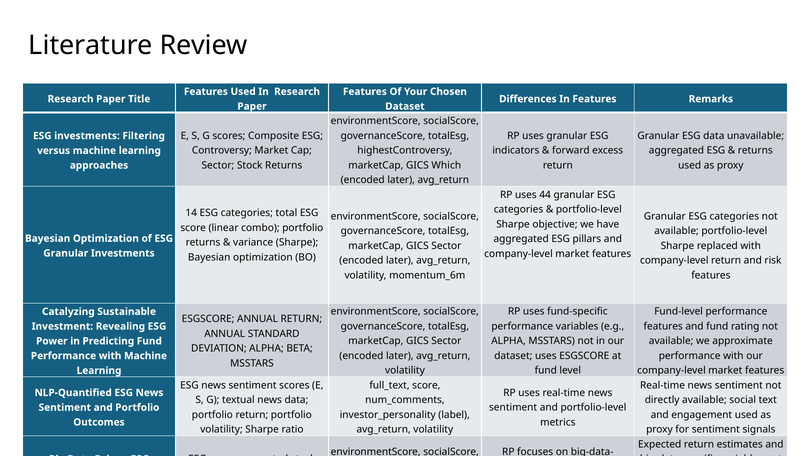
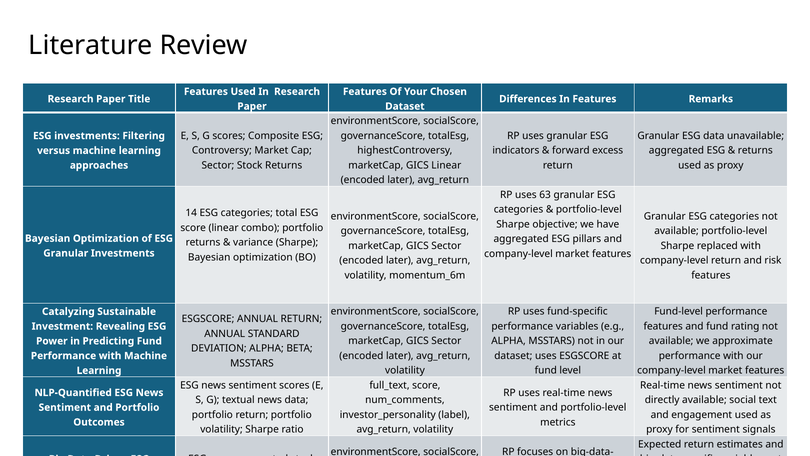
GICS Which: Which -> Linear
44: 44 -> 63
